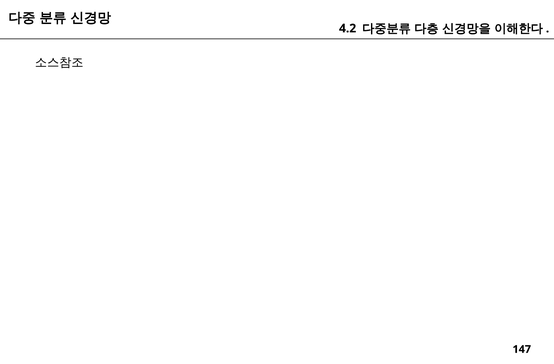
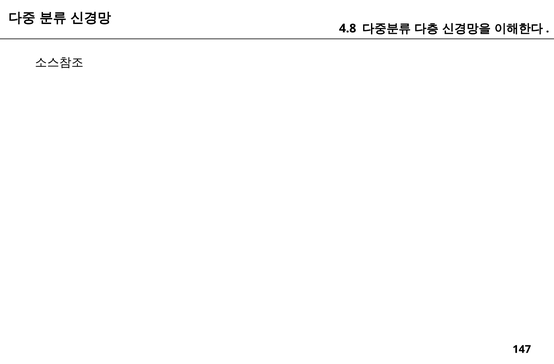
4.2: 4.2 -> 4.8
